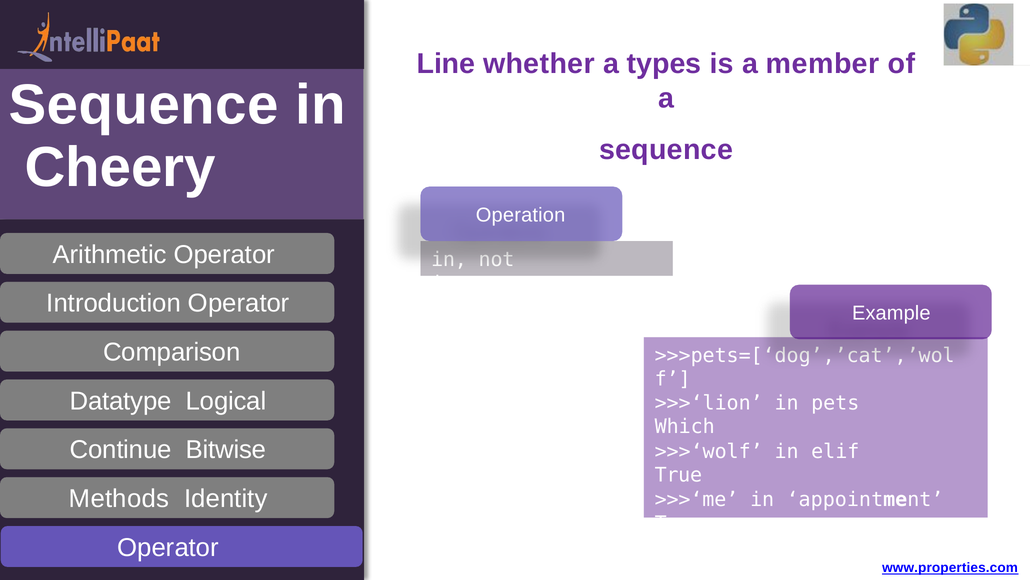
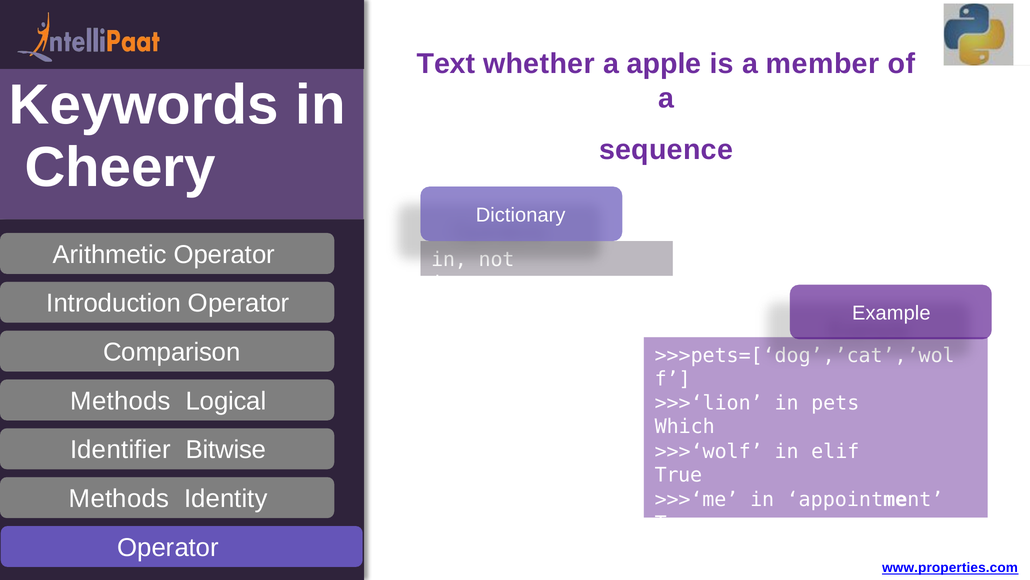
Line: Line -> Text
types: types -> apple
Sequence at (144, 105): Sequence -> Keywords
Operation: Operation -> Dictionary
Datatype at (121, 401): Datatype -> Methods
Continue: Continue -> Identifier
